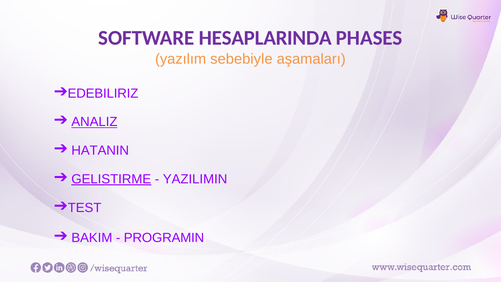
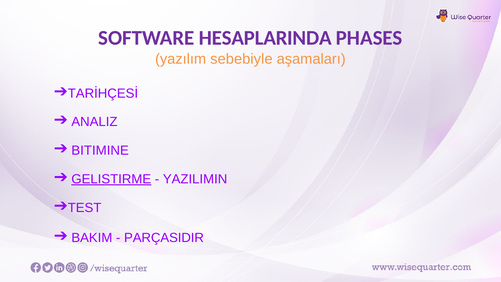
EDEBILIRIZ: EDEBILIRIZ -> TARİHÇESİ
ANALIZ underline: present -> none
HATANIN: HATANIN -> BITIMINE
PROGRAMIN: PROGRAMIN -> PARÇASIDIR
